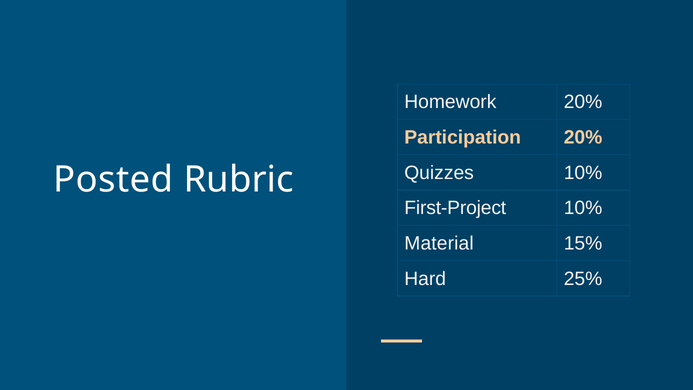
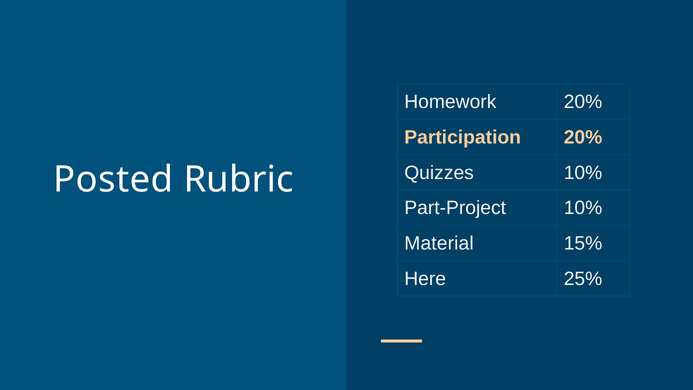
First-Project: First-Project -> Part-Project
Hard: Hard -> Here
